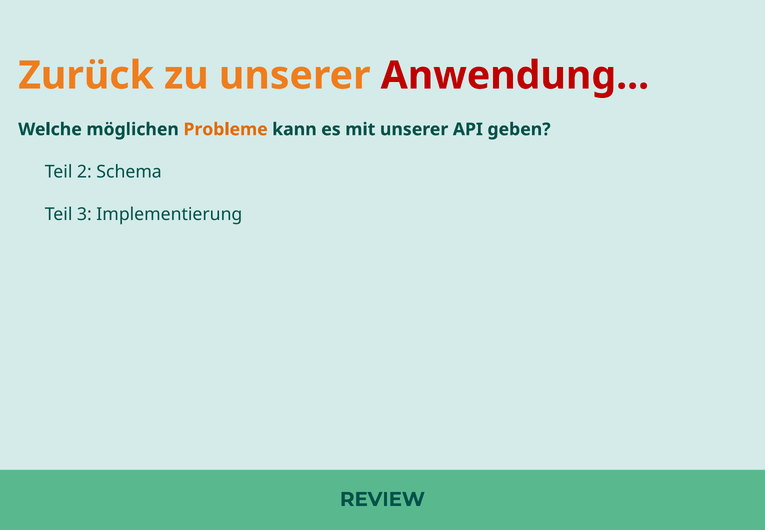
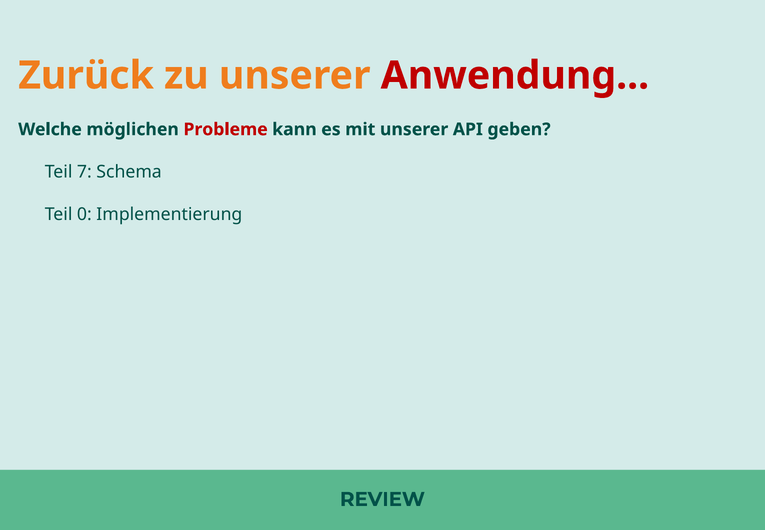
Probleme colour: orange -> red
2: 2 -> 7
3: 3 -> 0
